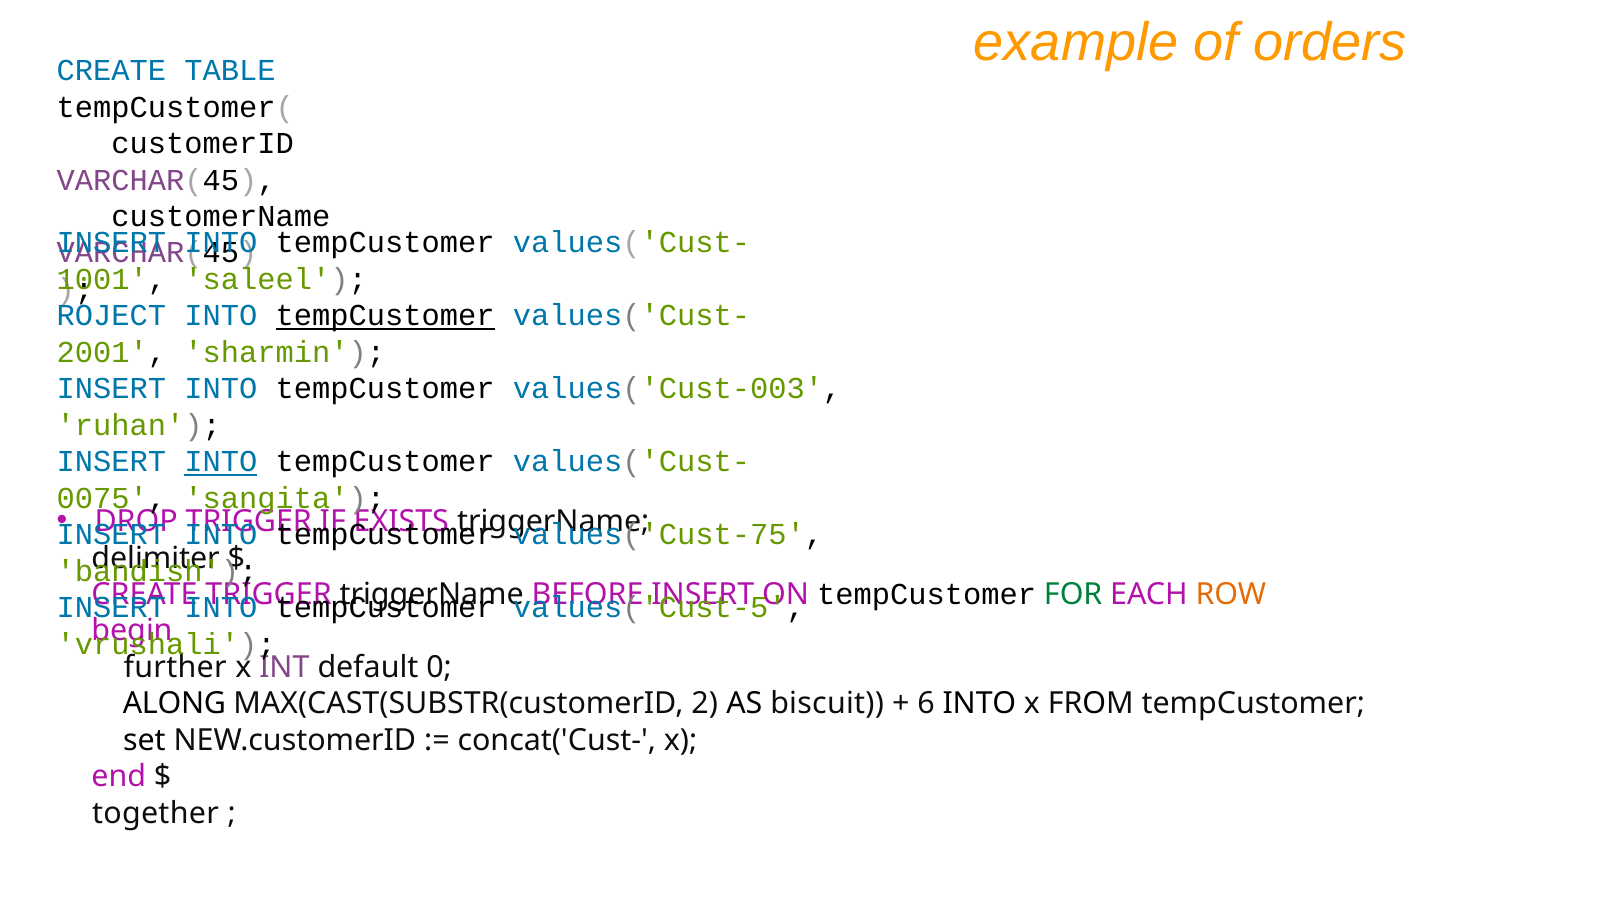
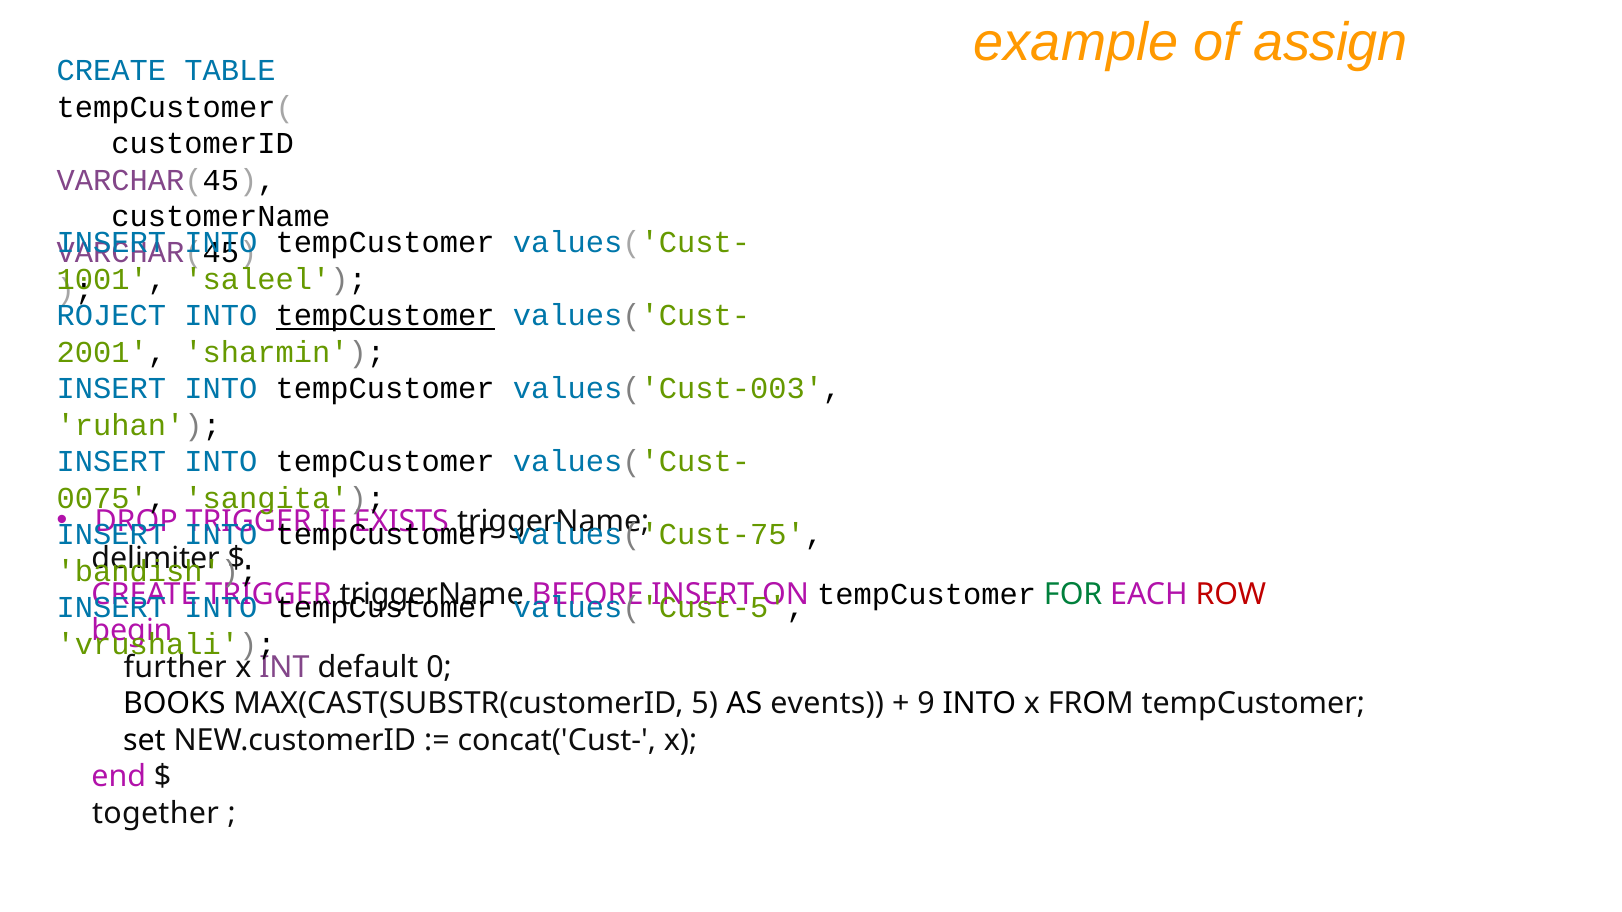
orders: orders -> assign
INTO at (221, 462) underline: present -> none
ROW colour: orange -> red
ALONG: ALONG -> BOOKS
2: 2 -> 5
biscuit: biscuit -> events
6: 6 -> 9
